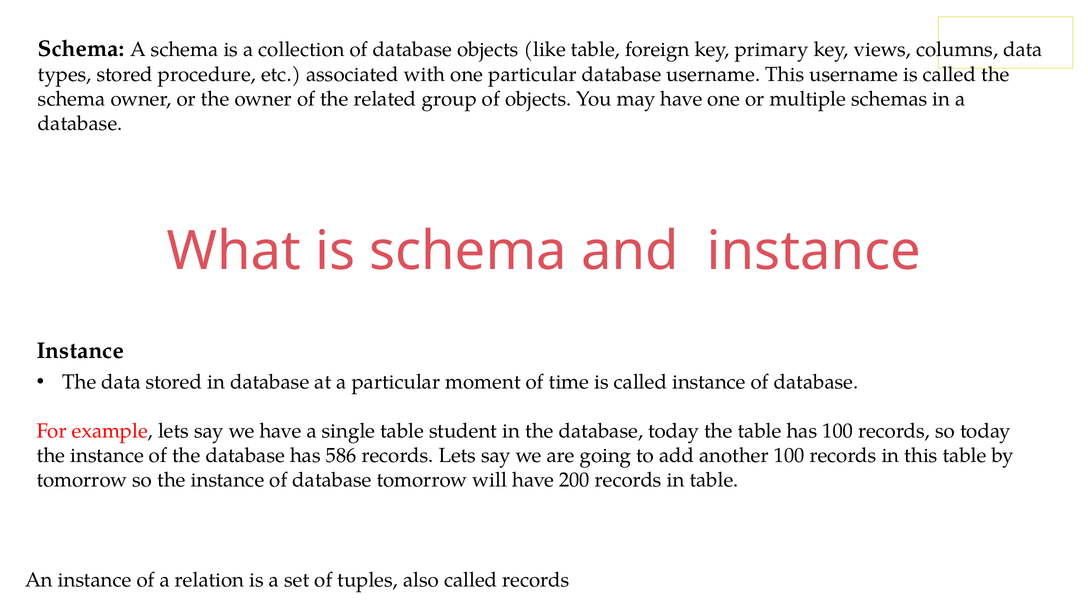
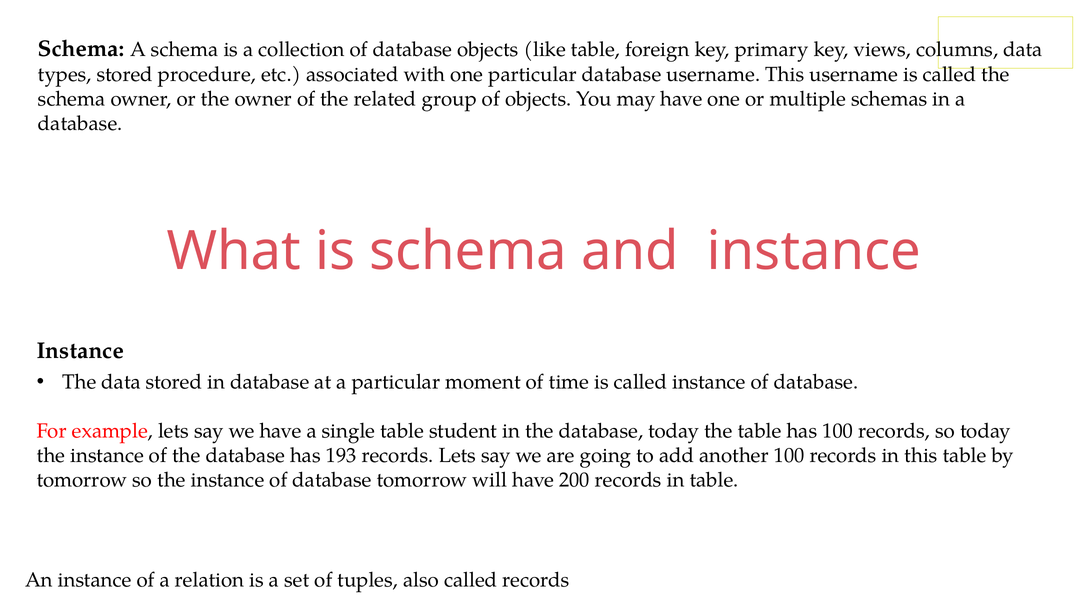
586: 586 -> 193
